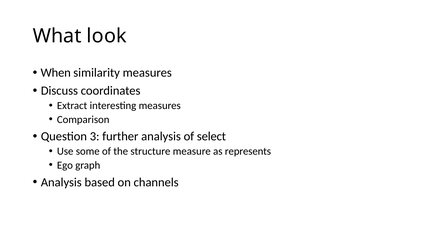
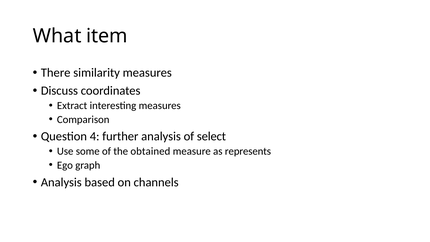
look: look -> item
When: When -> There
3: 3 -> 4
structure: structure -> obtained
